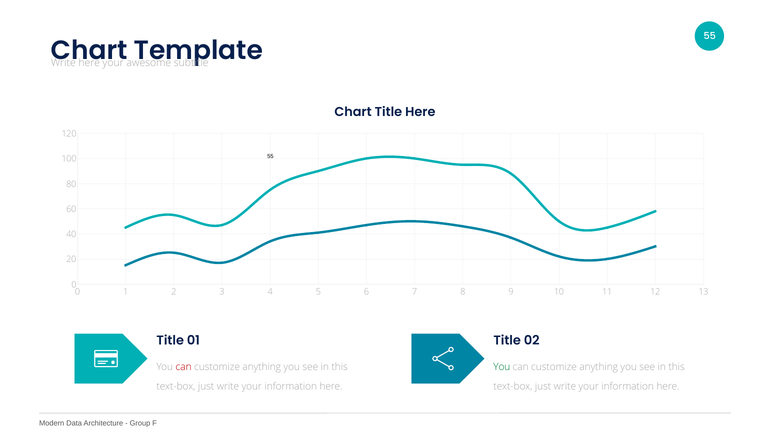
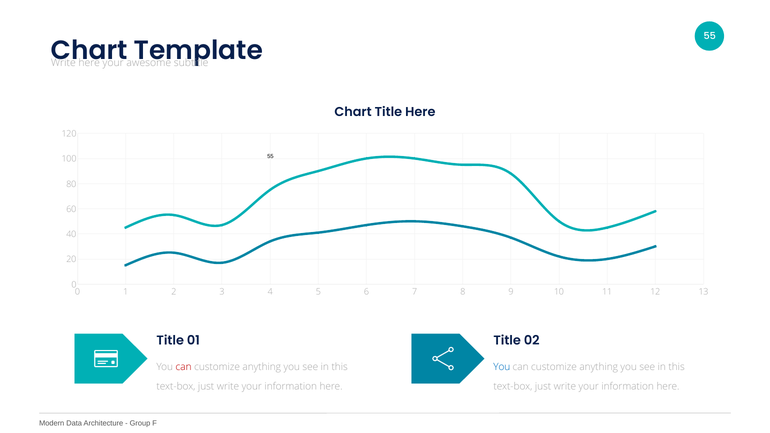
You at (502, 367) colour: green -> blue
